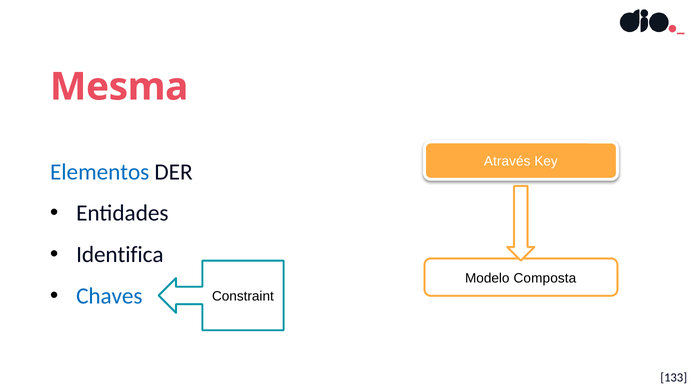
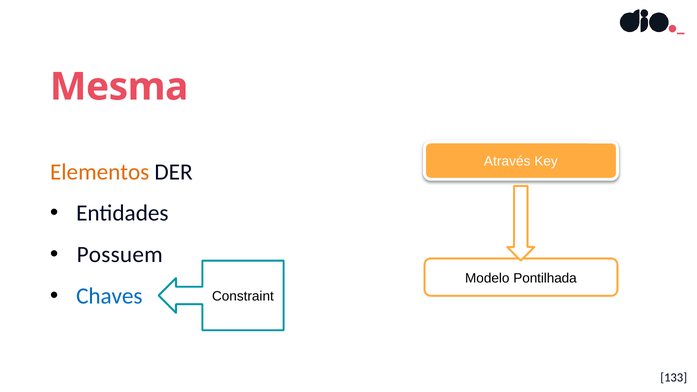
Elementos colour: blue -> orange
Identifica: Identifica -> Possuem
Composta: Composta -> Pontilhada
